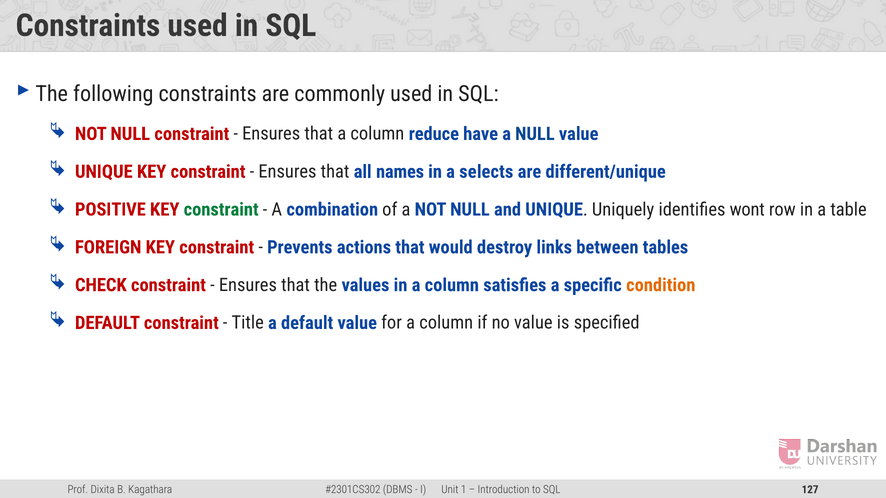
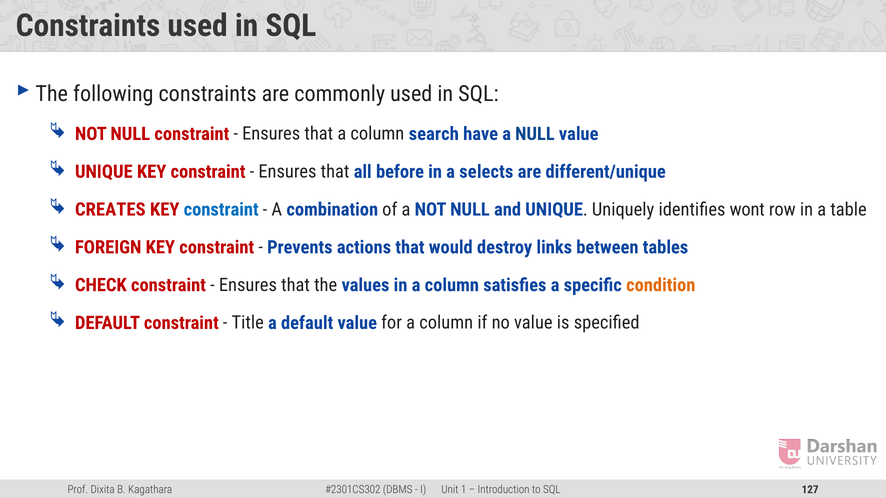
reduce: reduce -> search
names: names -> before
POSITIVE: POSITIVE -> CREATES
constraint at (221, 210) colour: green -> blue
